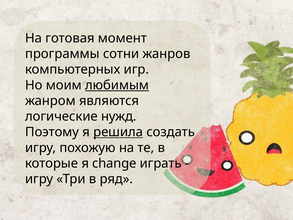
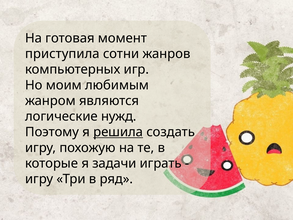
программы: программы -> приступила
любимым underline: present -> none
change: change -> задачи
